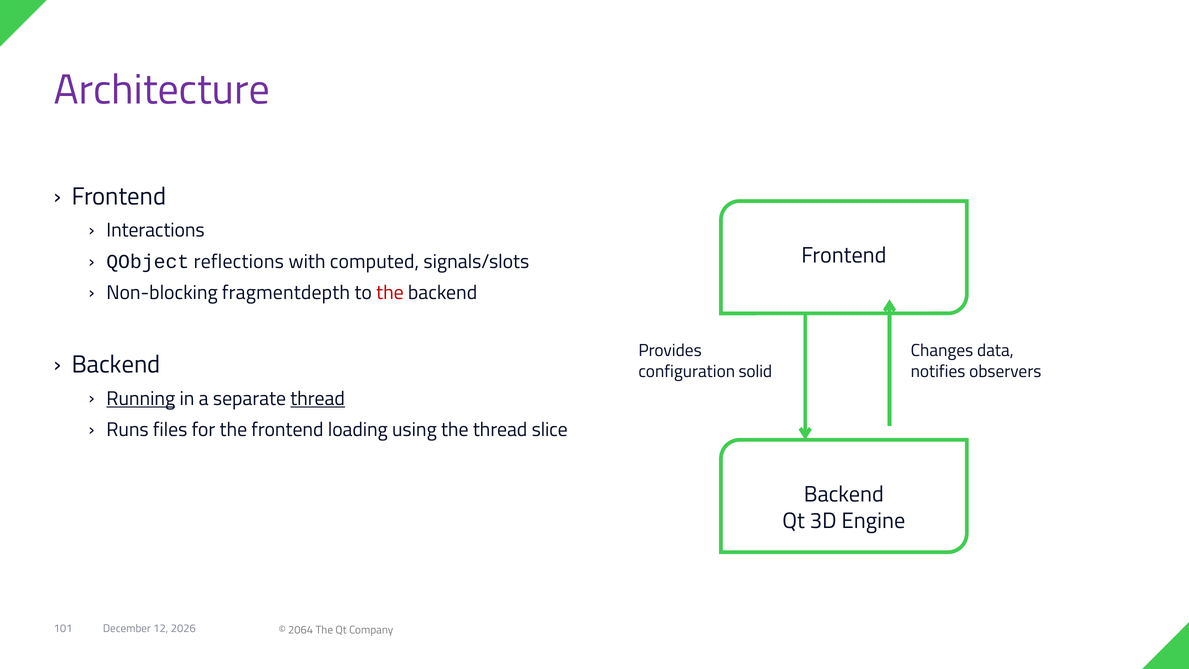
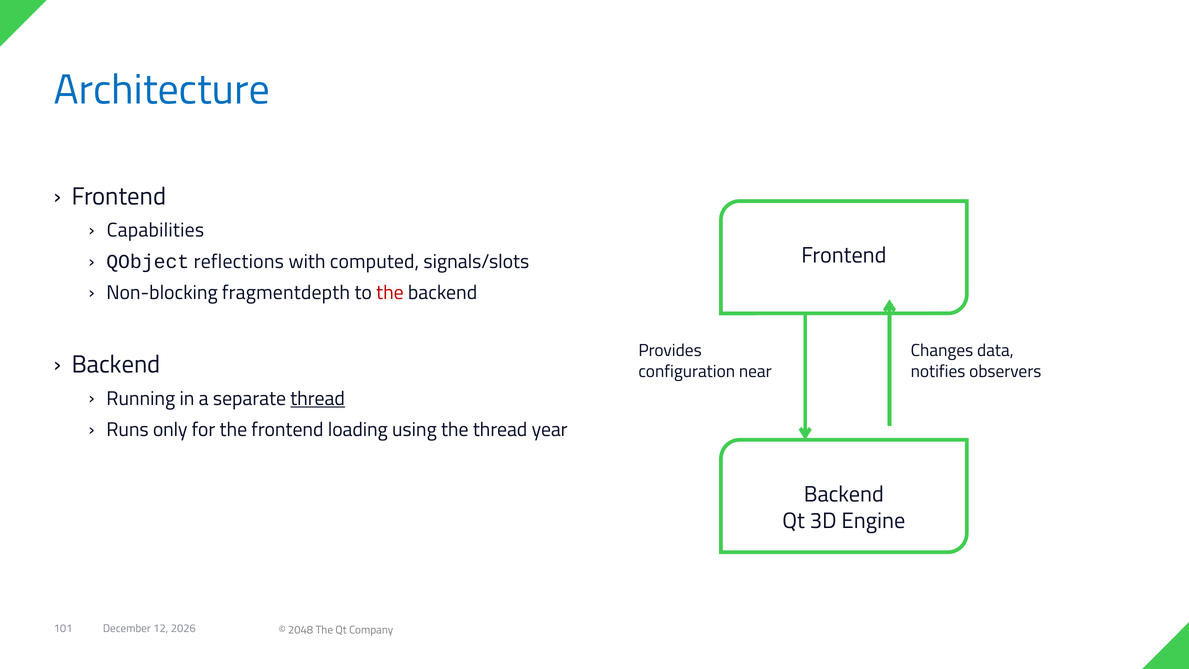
Architecture colour: purple -> blue
Interactions: Interactions -> Capabilities
solid: solid -> near
Running underline: present -> none
files: files -> only
slice: slice -> year
2064: 2064 -> 2048
